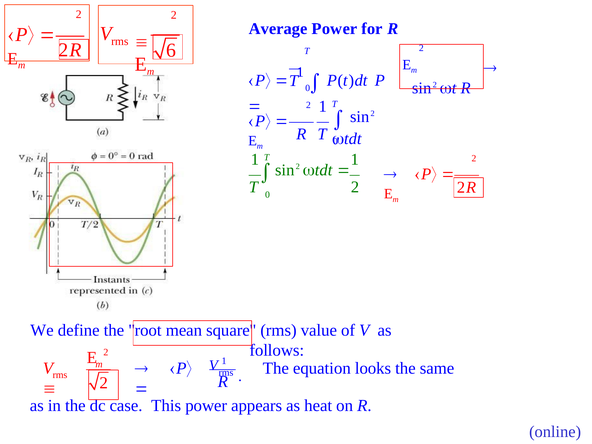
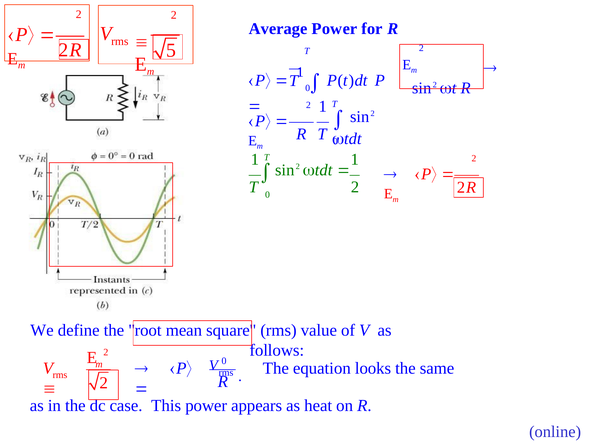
6: 6 -> 5
V 1: 1 -> 0
